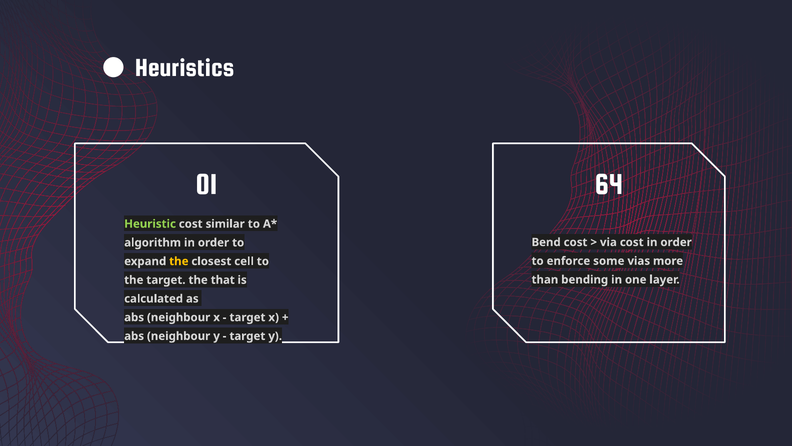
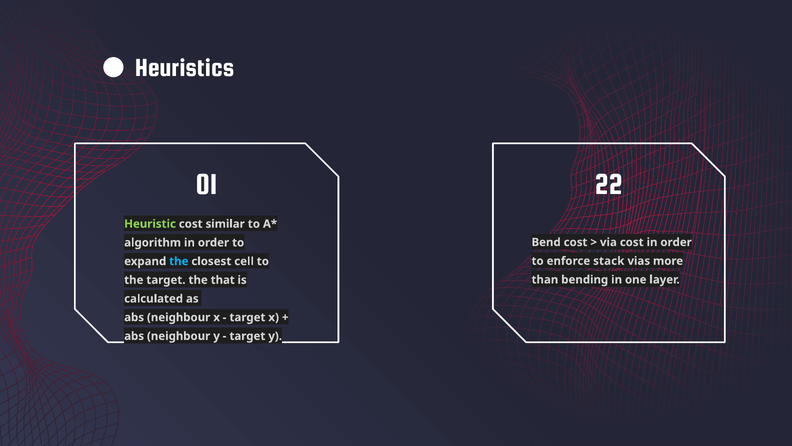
64: 64 -> 22
some: some -> stack
the at (179, 261) colour: yellow -> light blue
